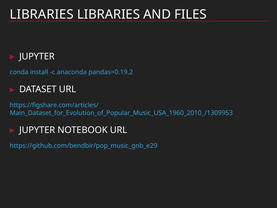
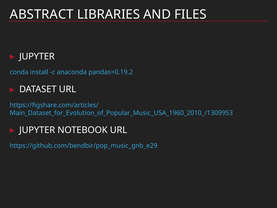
LIBRARIES at (42, 14): LIBRARIES -> ABSTRACT
